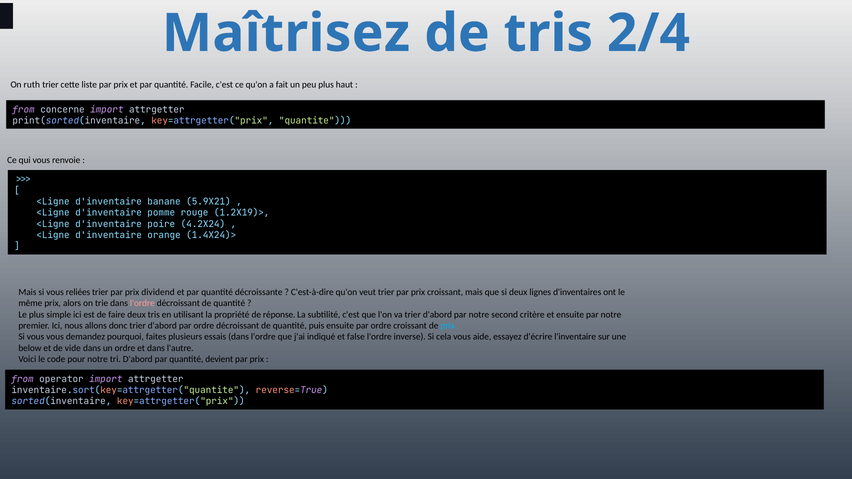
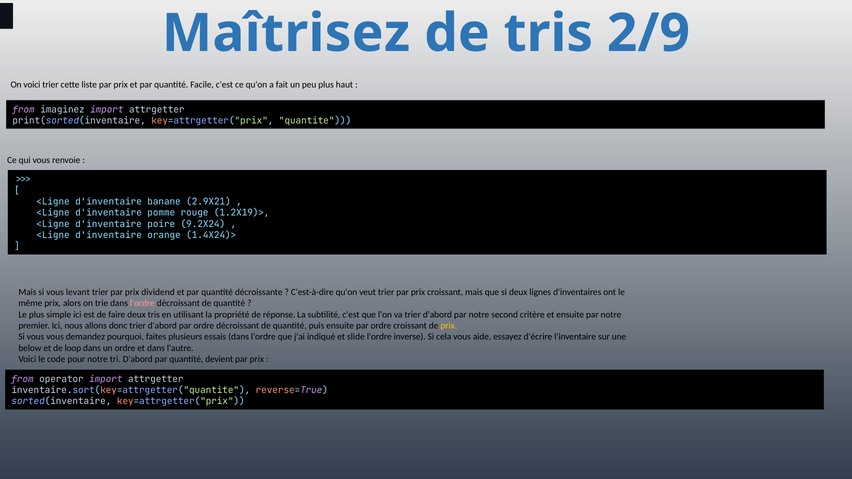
2/4: 2/4 -> 2/9
On ruth: ruth -> voici
concerne: concerne -> imaginez
5.9X21)>: 5.9X21)> -> 2.9X21)>
4.2X24)>: 4.2X24)> -> 9.2X24)>
reliées: reliées -> levant
prix at (449, 326) colour: light blue -> yellow
false: false -> slide
vide: vide -> loop
